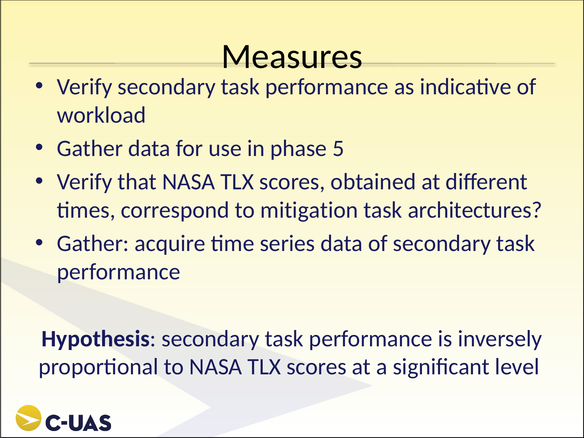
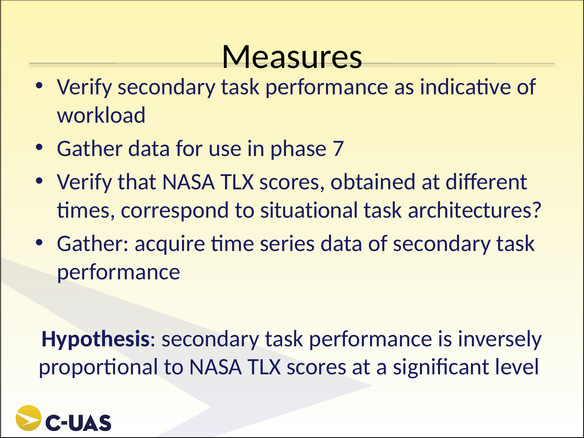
5: 5 -> 7
mitigation: mitigation -> situational
